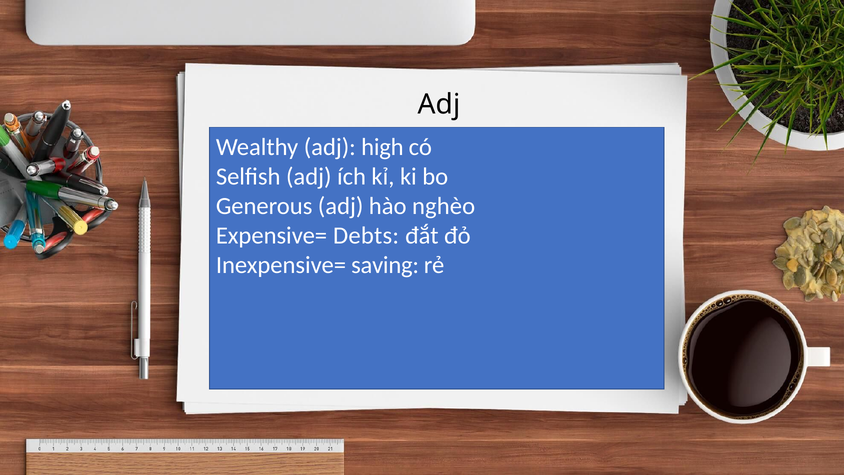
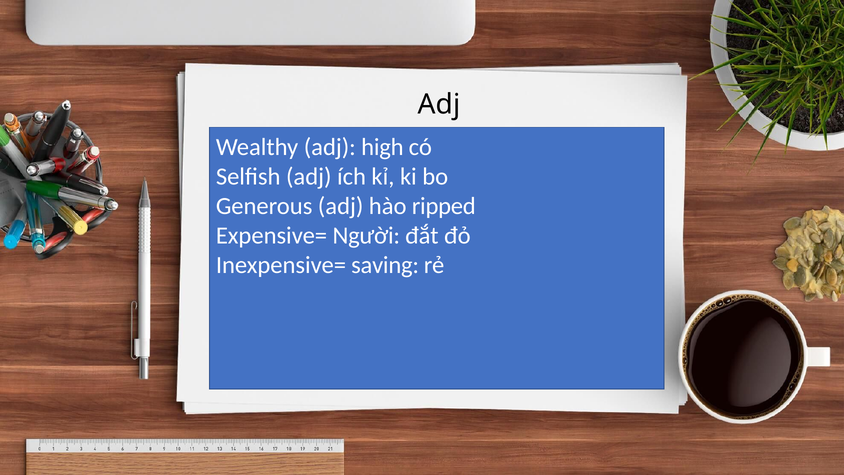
nghèo: nghèo -> ripped
Debts: Debts -> Người
